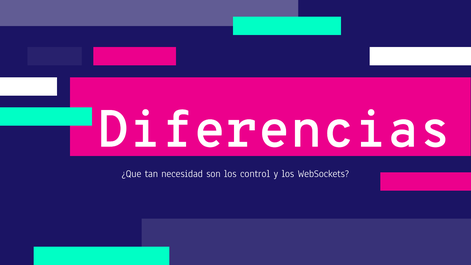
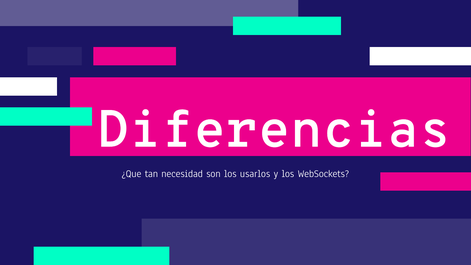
control: control -> usarlos
